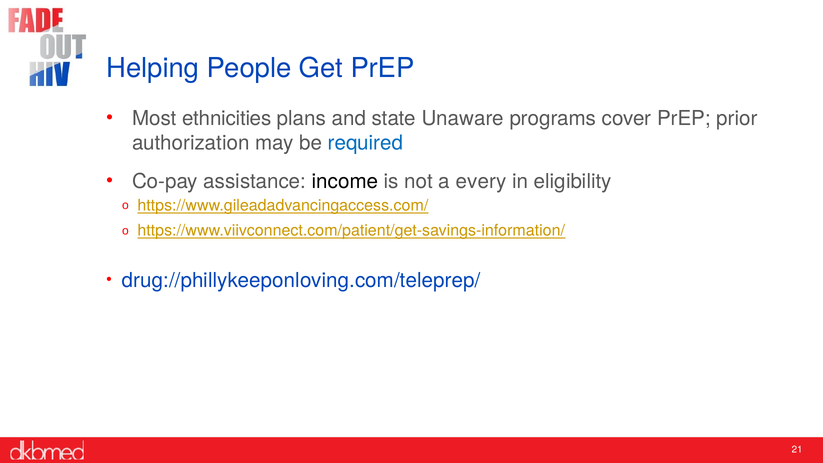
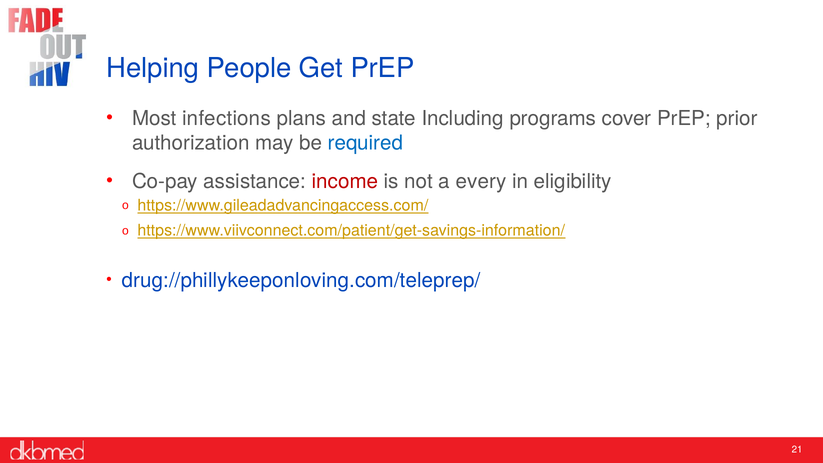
ethnicities: ethnicities -> infections
Unaware: Unaware -> Including
income colour: black -> red
